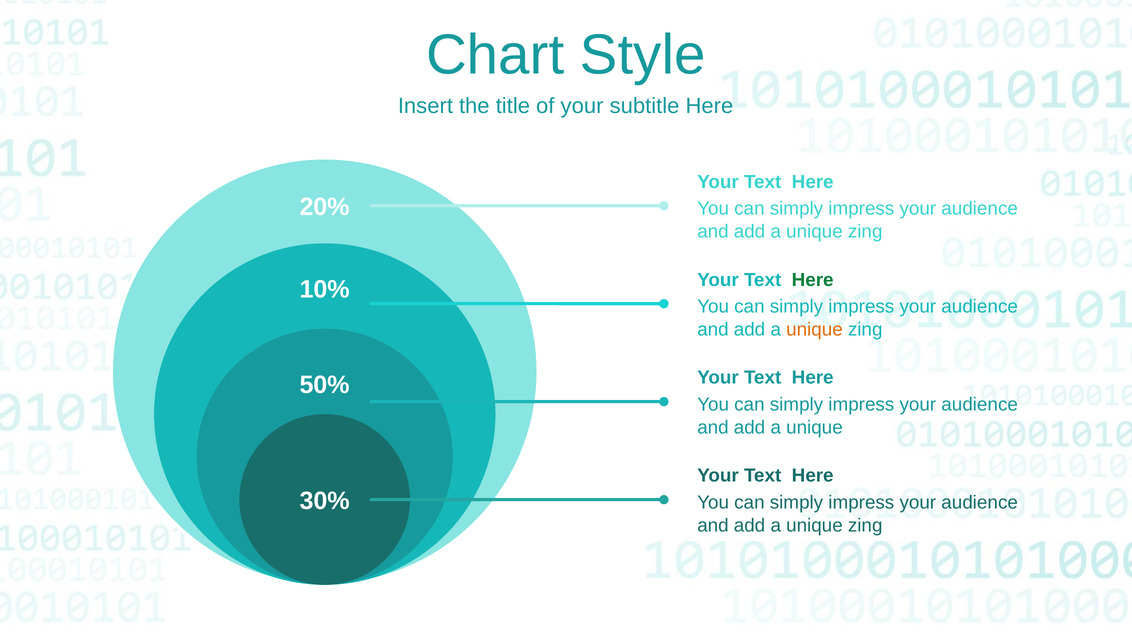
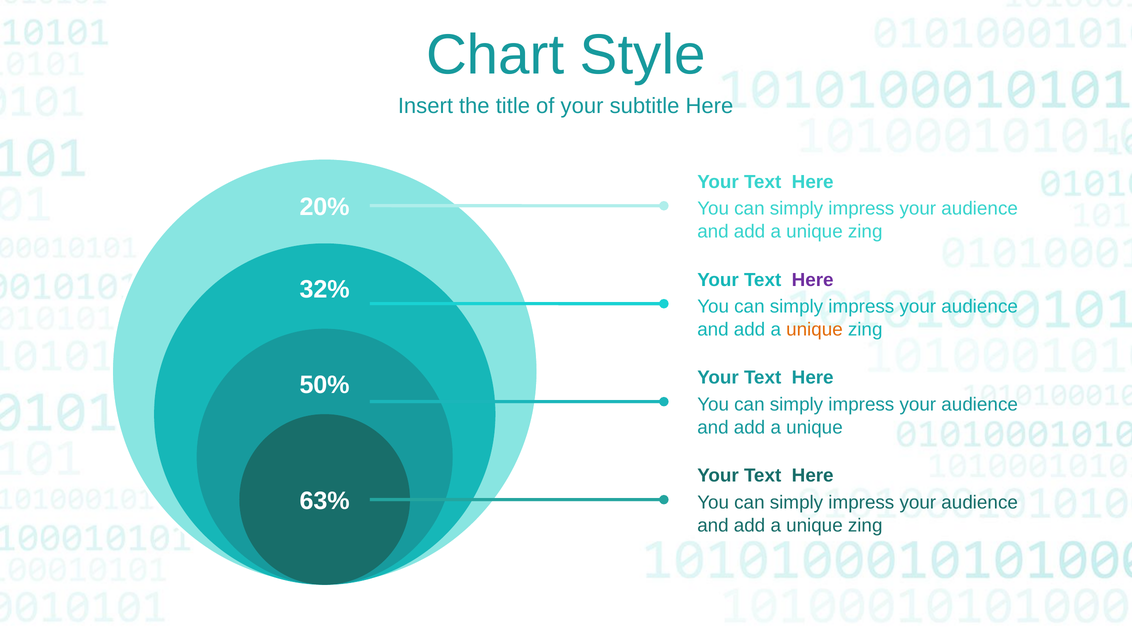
Here at (813, 280) colour: green -> purple
10%: 10% -> 32%
30%: 30% -> 63%
